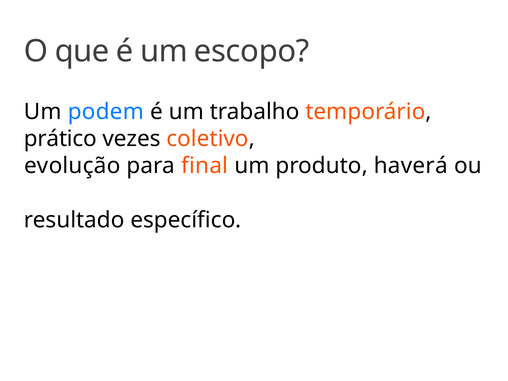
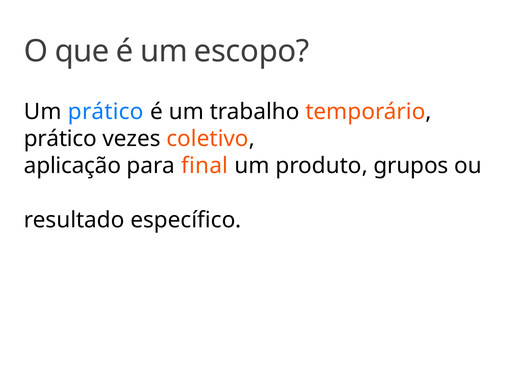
Um podem: podem -> prático
evolução: evolução -> aplicação
haverá: haverá -> grupos
